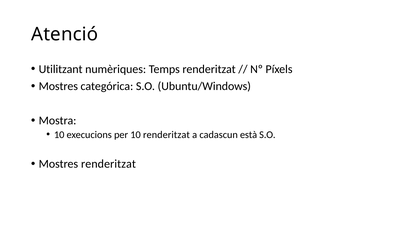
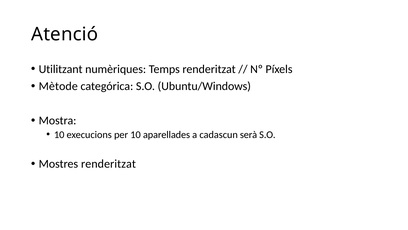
Mostres at (58, 86): Mostres -> Mètode
10 renderitzat: renderitzat -> aparellades
està: està -> serà
